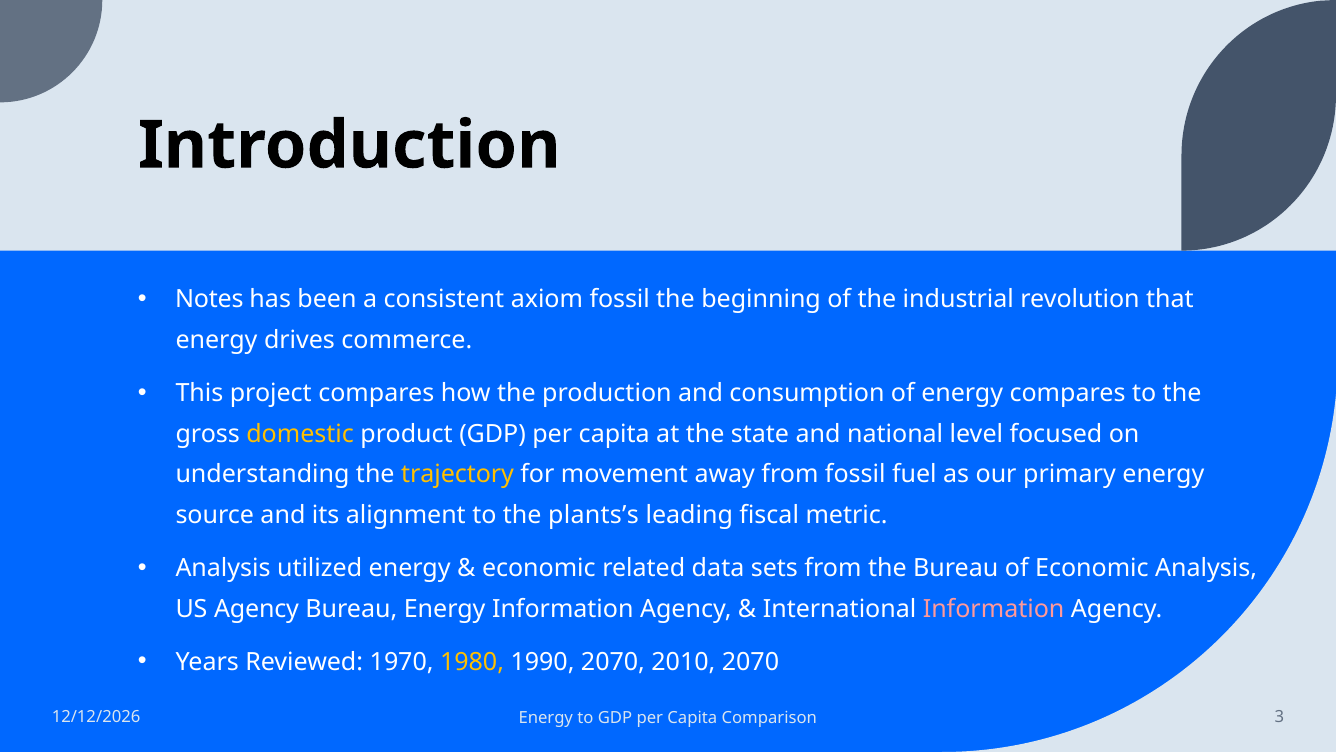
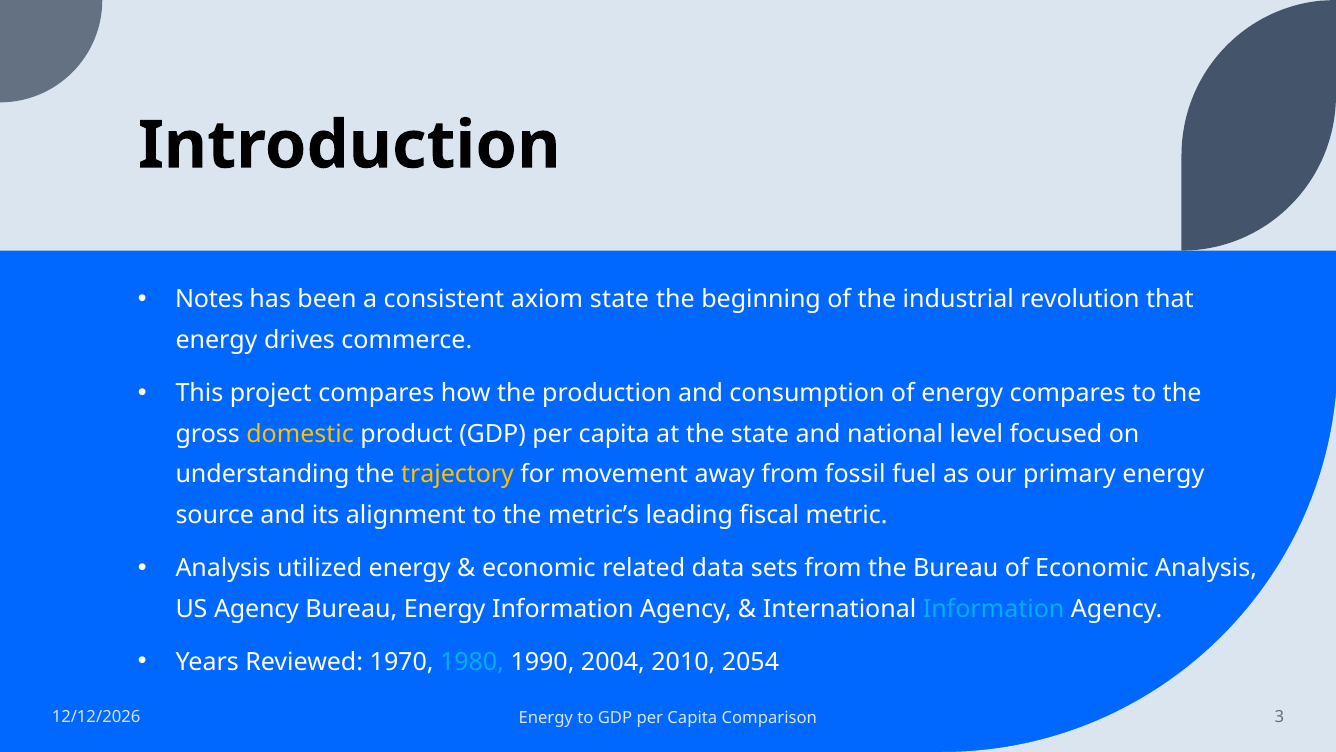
axiom fossil: fossil -> state
plants’s: plants’s -> metric’s
Information at (994, 608) colour: pink -> light blue
1980 colour: yellow -> light blue
1990 2070: 2070 -> 2004
2010 2070: 2070 -> 2054
